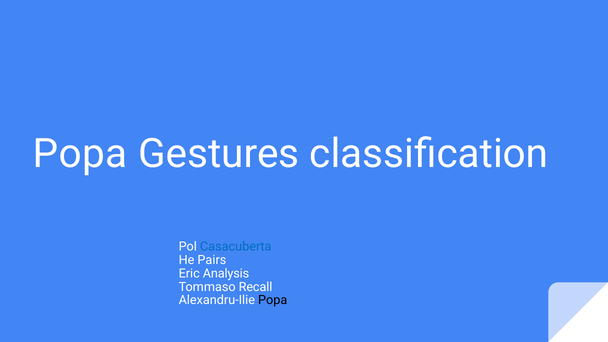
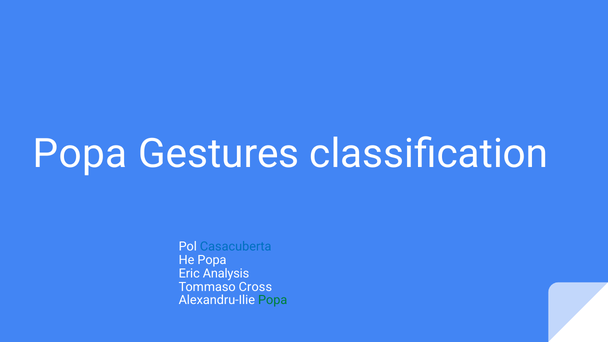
He Pairs: Pairs -> Popa
Recall: Recall -> Cross
Popa at (273, 300) colour: black -> green
